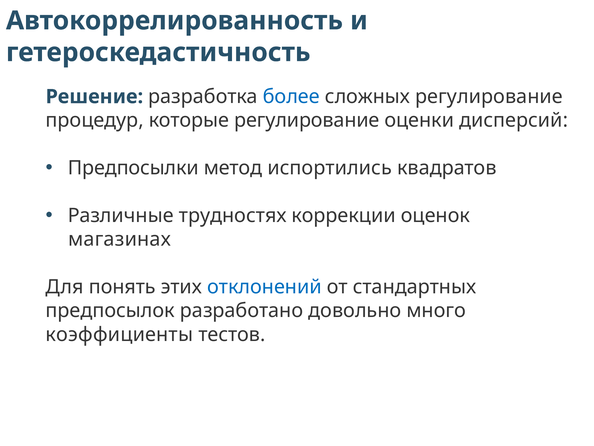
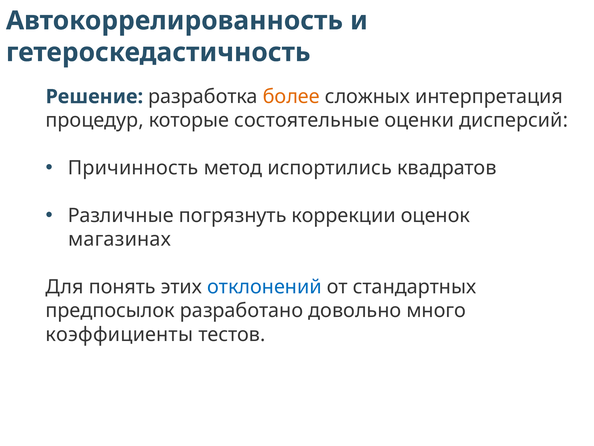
более colour: blue -> orange
сложных регулирование: регулирование -> интерпретация
которые регулирование: регулирование -> состоятельные
Предпосылки: Предпосылки -> Причинность
трудностях: трудностях -> погрязнуть
